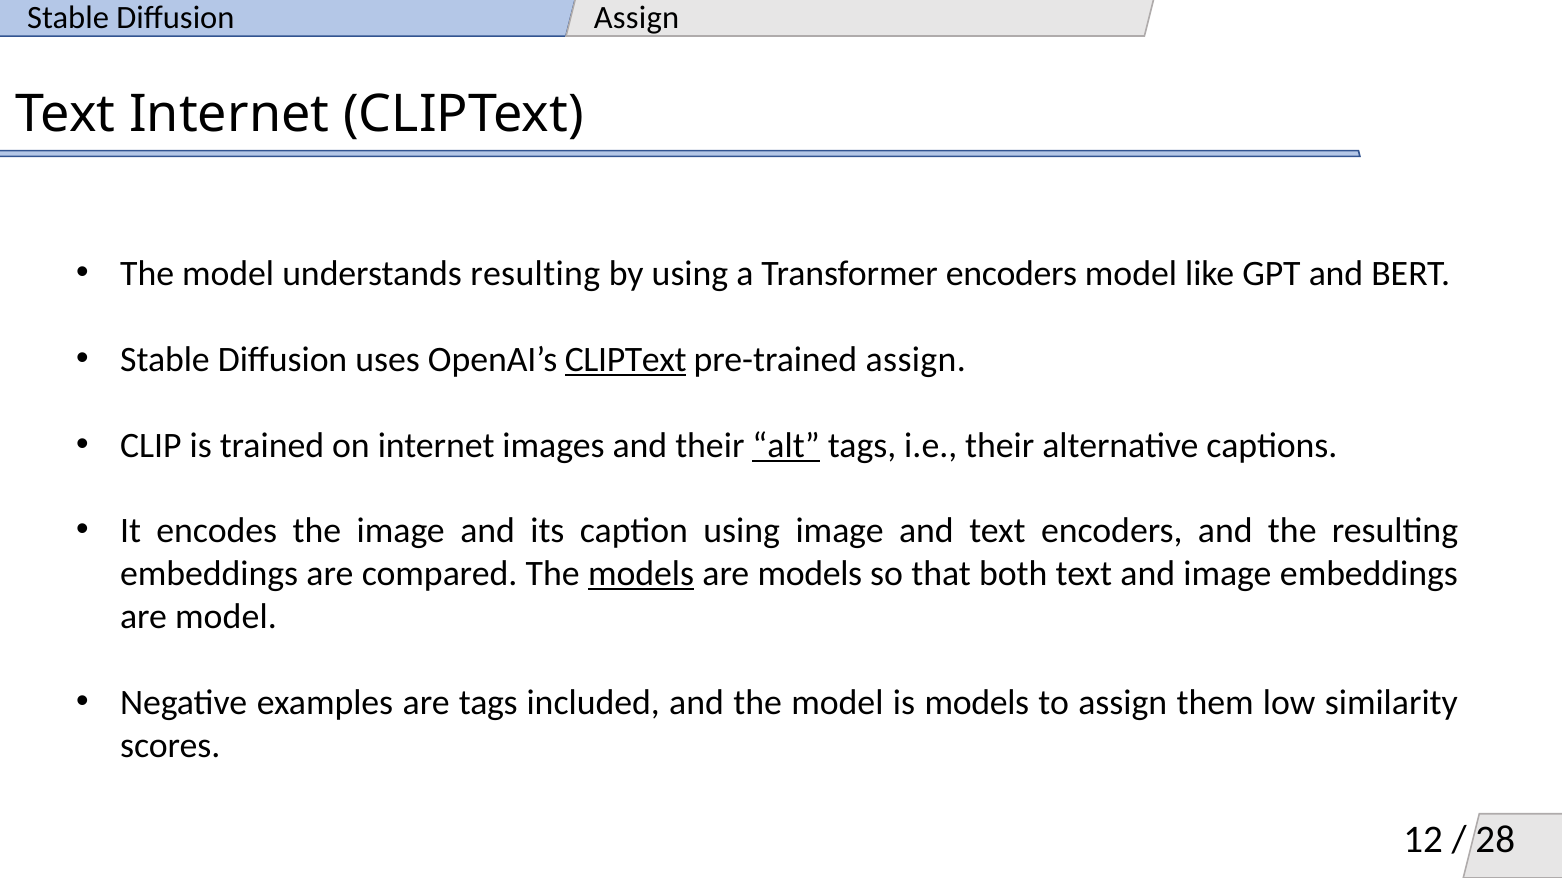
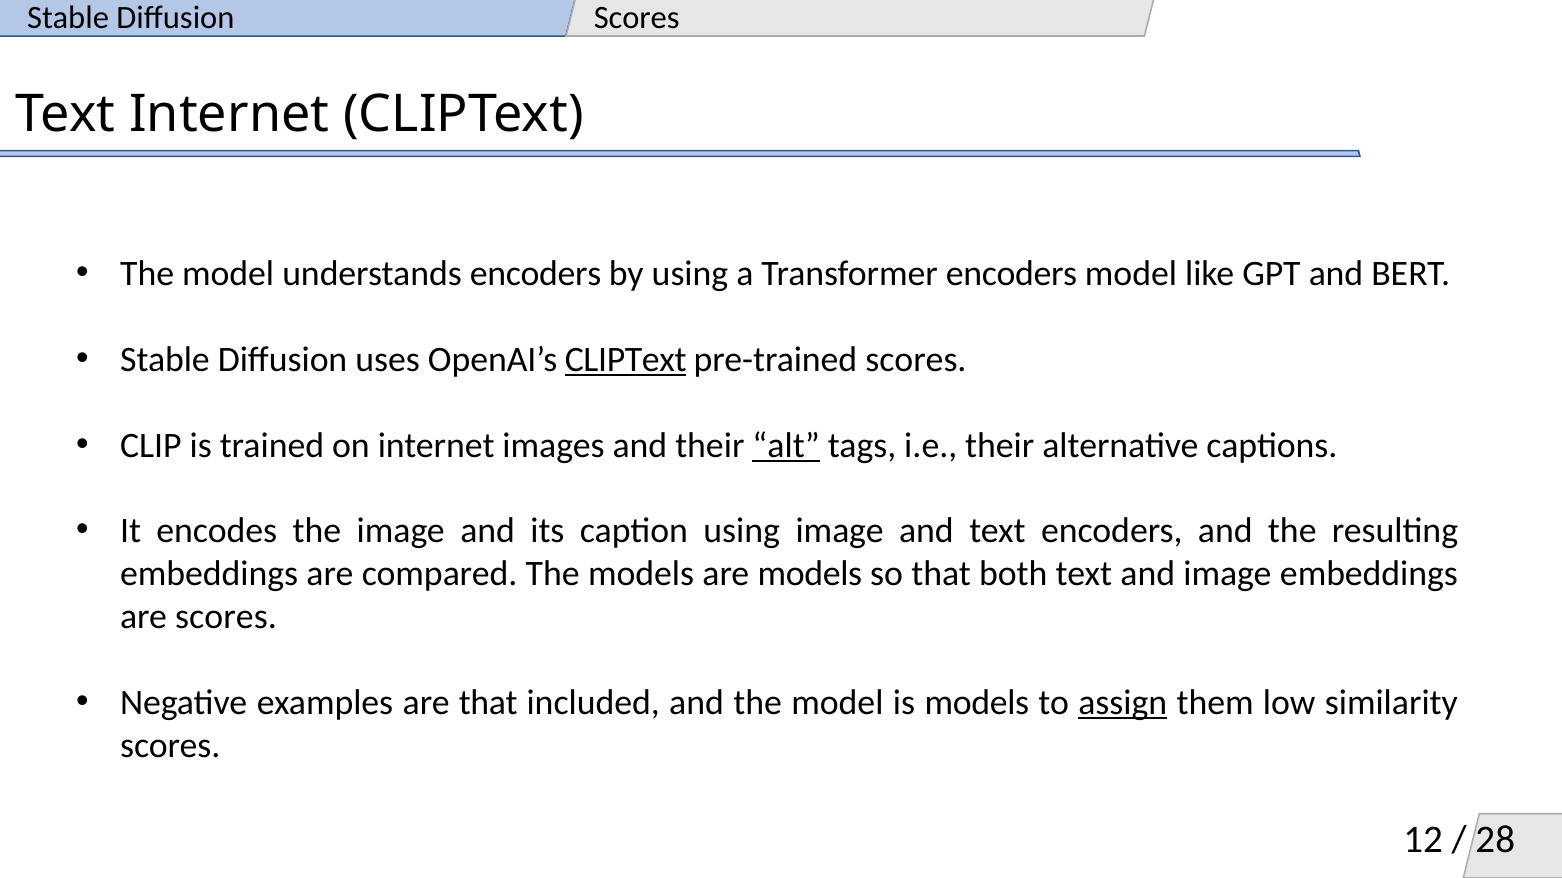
Diffusion Assign: Assign -> Scores
understands resulting: resulting -> encoders
pre-trained assign: assign -> scores
models at (641, 574) underline: present -> none
are model: model -> scores
are tags: tags -> that
assign at (1123, 703) underline: none -> present
